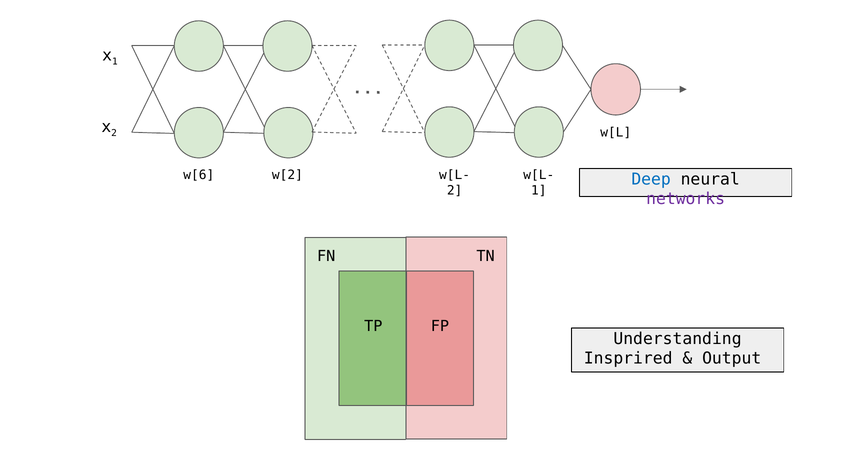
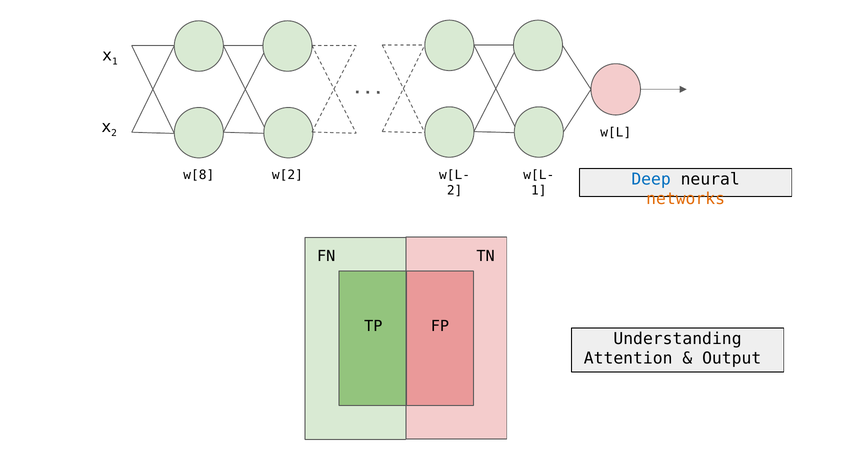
w[6: w[6 -> w[8
networks colour: purple -> orange
Insprired: Insprired -> Attention
